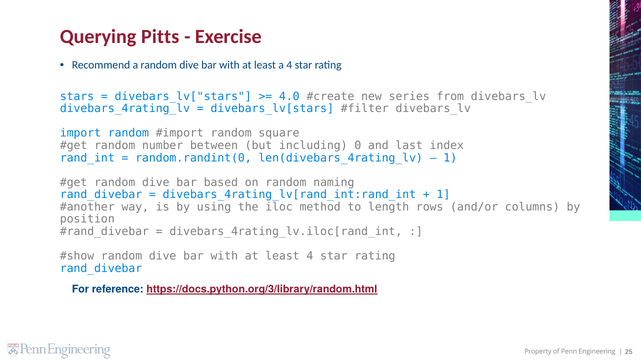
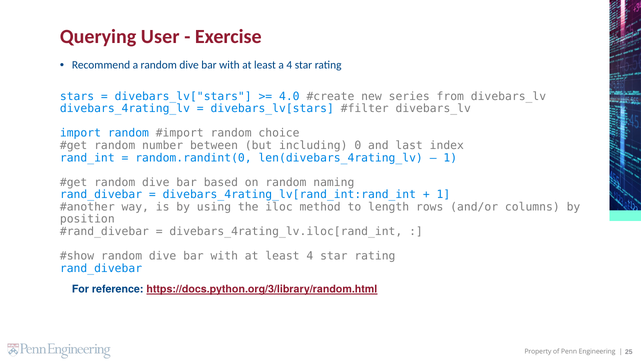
Pitts: Pitts -> User
square: square -> choice
